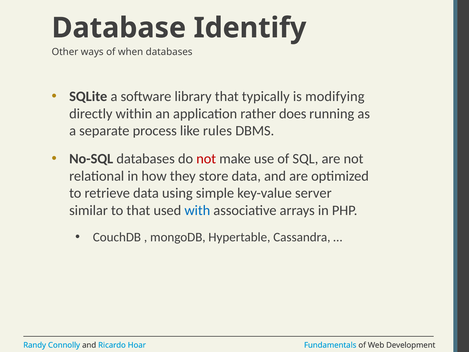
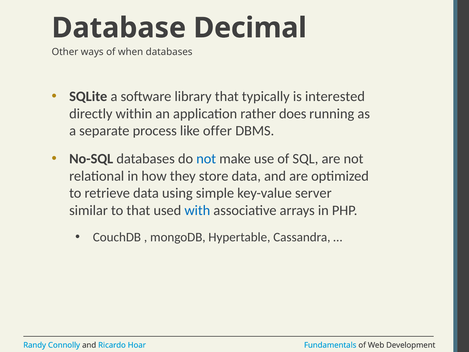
Identify: Identify -> Decimal
modifying: modifying -> interested
rules: rules -> offer
not at (206, 159) colour: red -> blue
